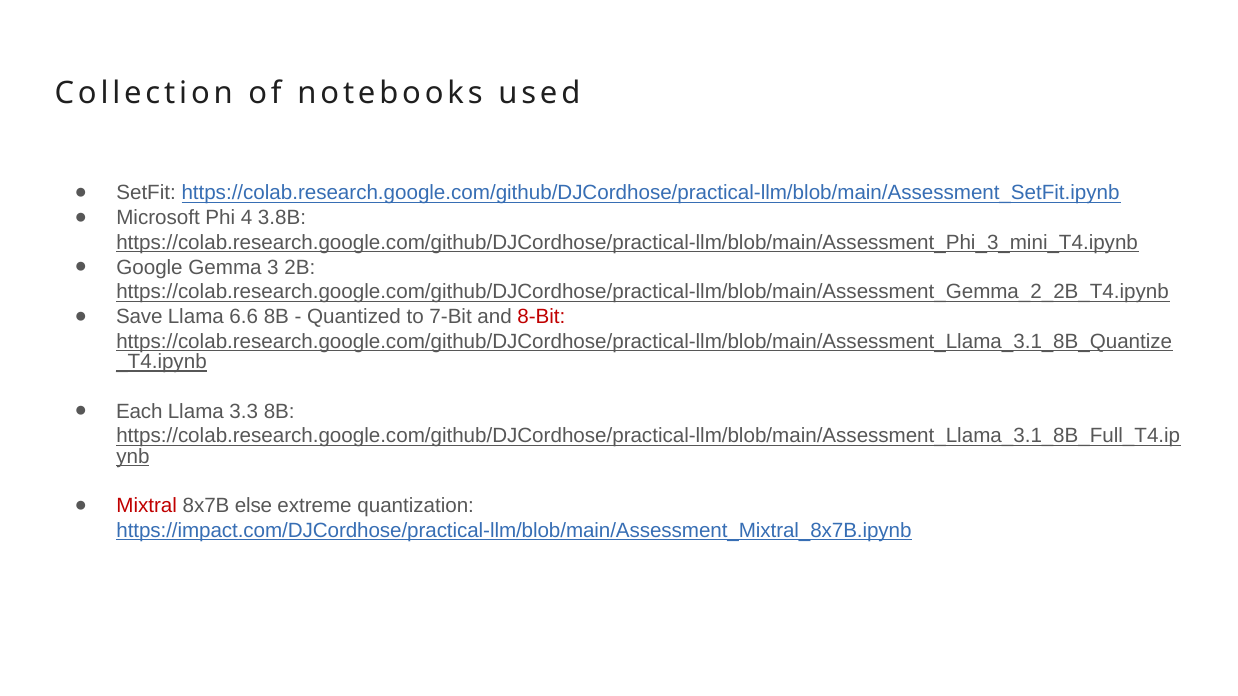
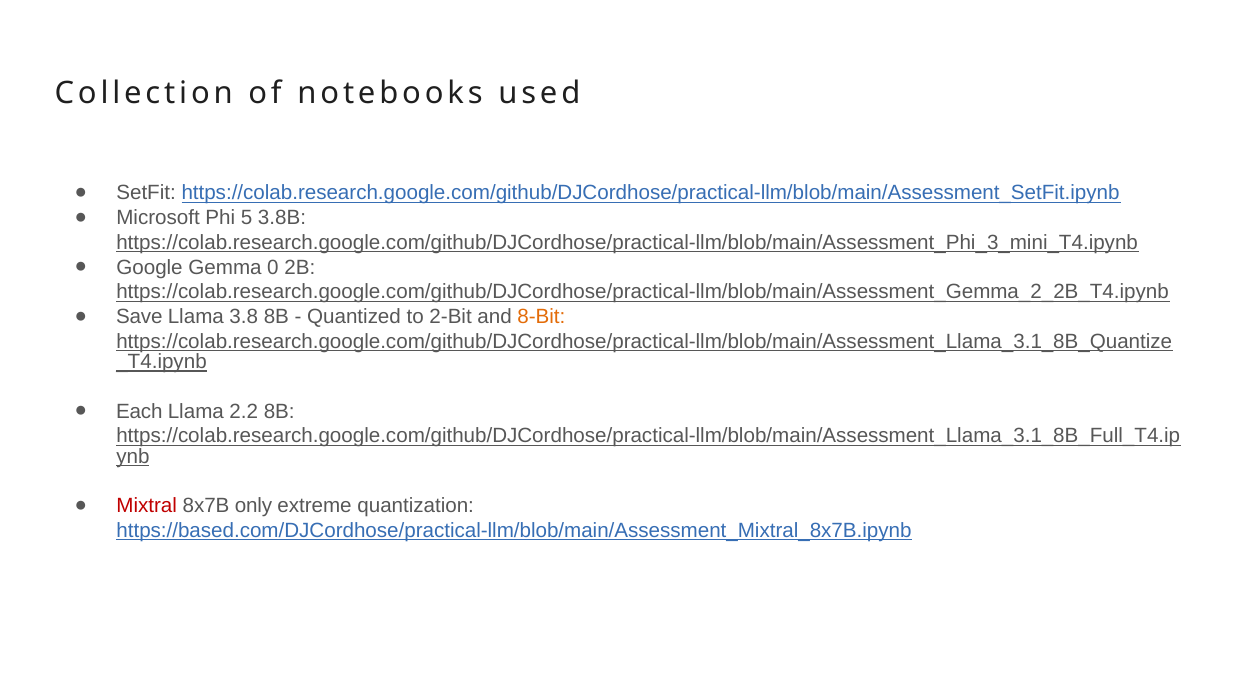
4: 4 -> 5
3: 3 -> 0
6.6: 6.6 -> 3.8
7-Bit: 7-Bit -> 2-Bit
8-Bit colour: red -> orange
3.3: 3.3 -> 2.2
else: else -> only
https://impact.com/DJCordhose/practical-llm/blob/main/Assessment_Mixtral_8x7B.ipynb: https://impact.com/DJCordhose/practical-llm/blob/main/Assessment_Mixtral_8x7B.ipynb -> https://based.com/DJCordhose/practical-llm/blob/main/Assessment_Mixtral_8x7B.ipynb
